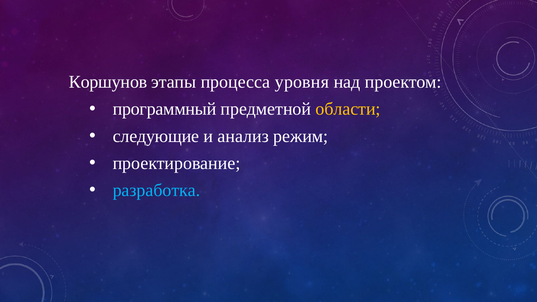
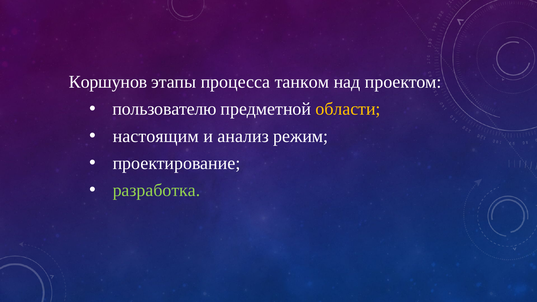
уровня: уровня -> танком
программный: программный -> пользователю
следующие: следующие -> настоящим
разработка colour: light blue -> light green
